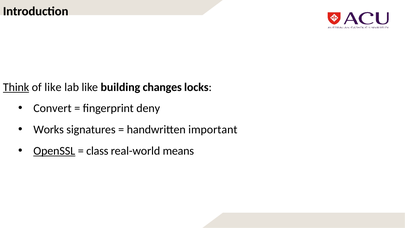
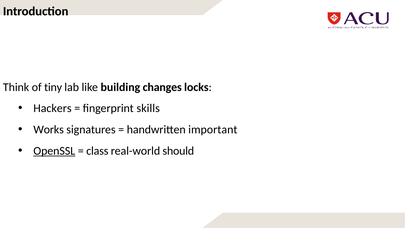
Think underline: present -> none
of like: like -> tiny
Convert: Convert -> Hackers
deny: deny -> skills
means: means -> should
